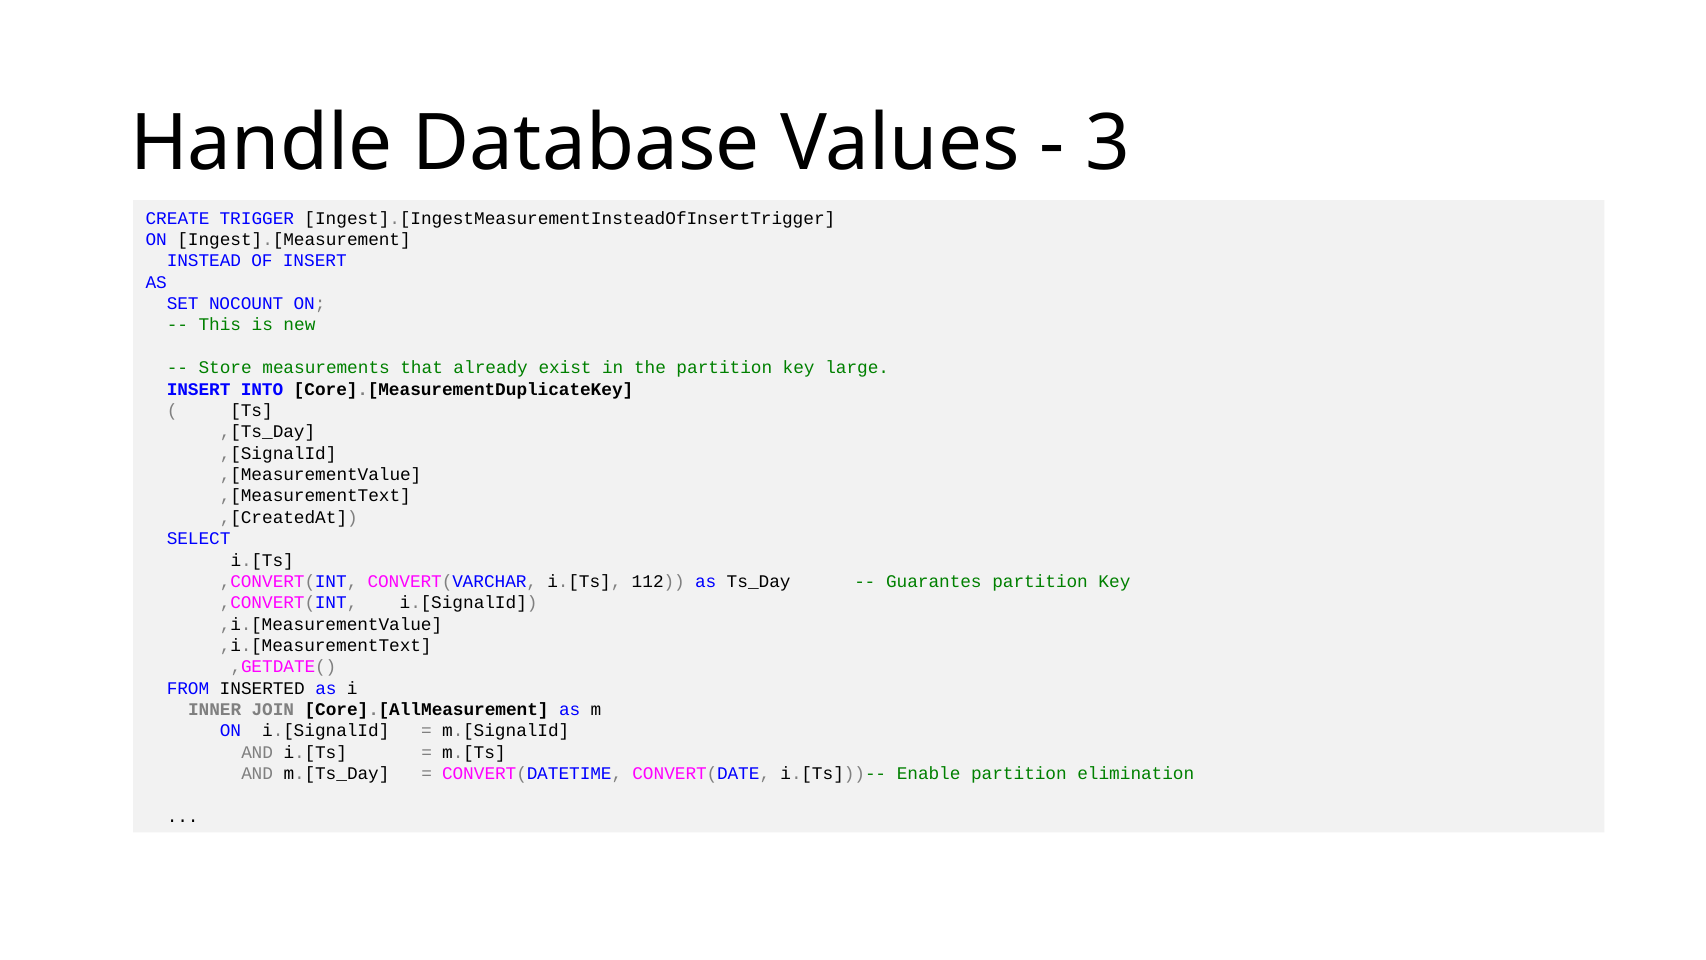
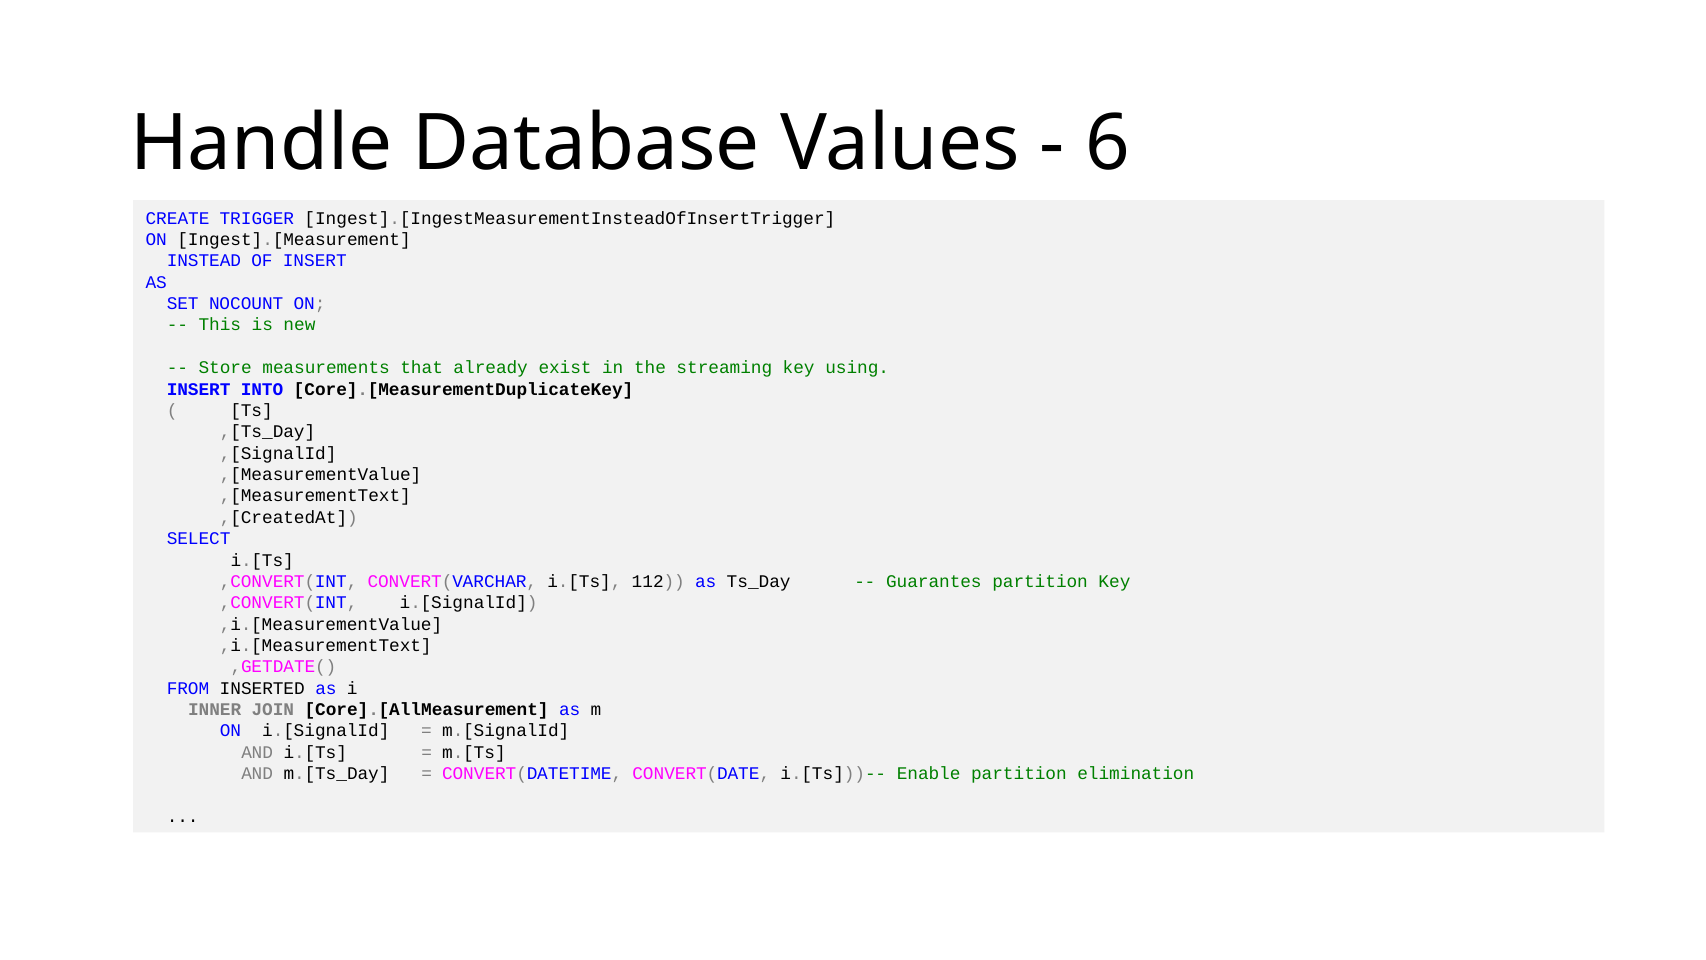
3: 3 -> 6
the partition: partition -> streaming
large: large -> using
